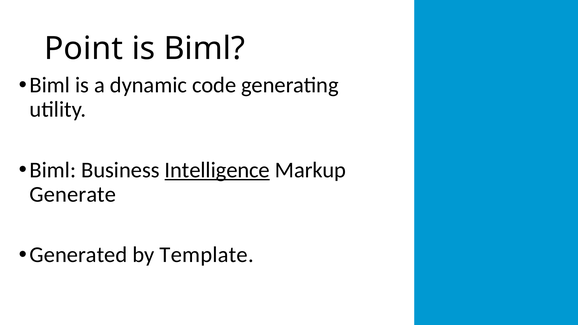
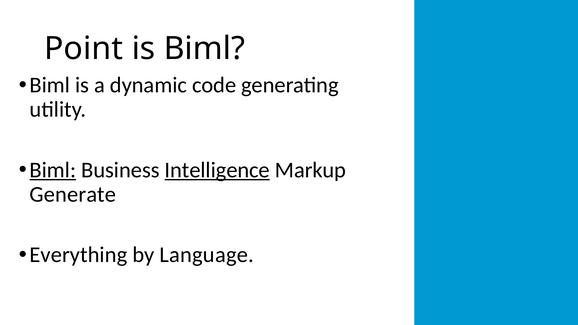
Biml at (53, 170) underline: none -> present
Generated: Generated -> Everything
Template: Template -> Language
